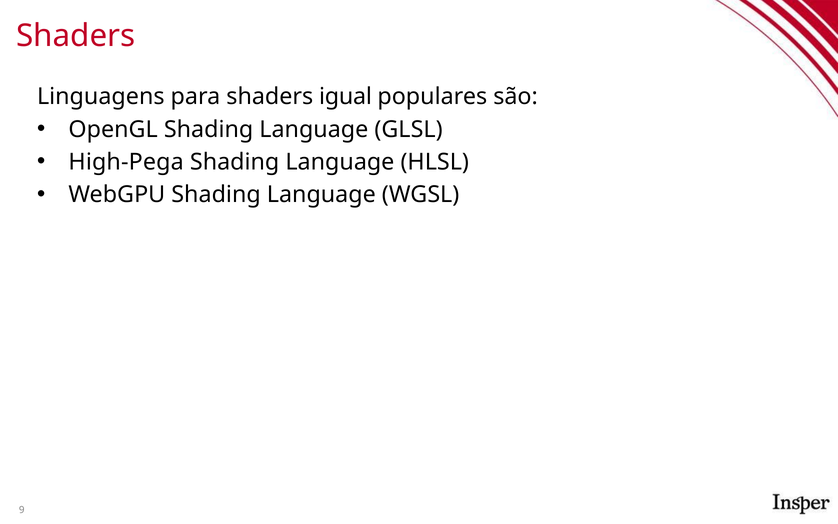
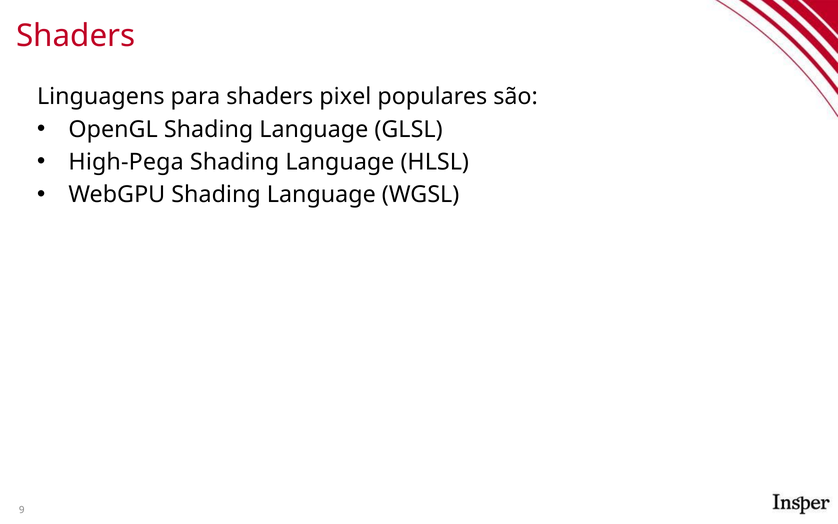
igual: igual -> pixel
